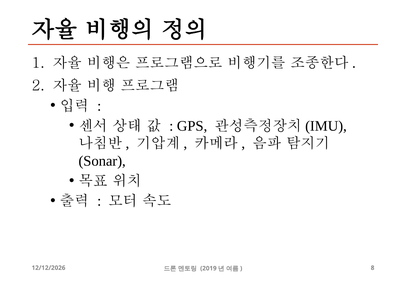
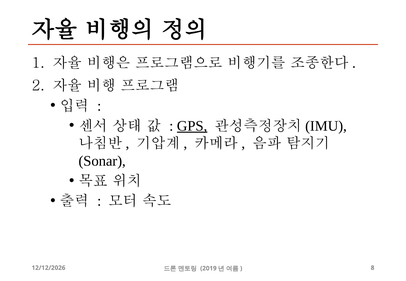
GPS underline: none -> present
